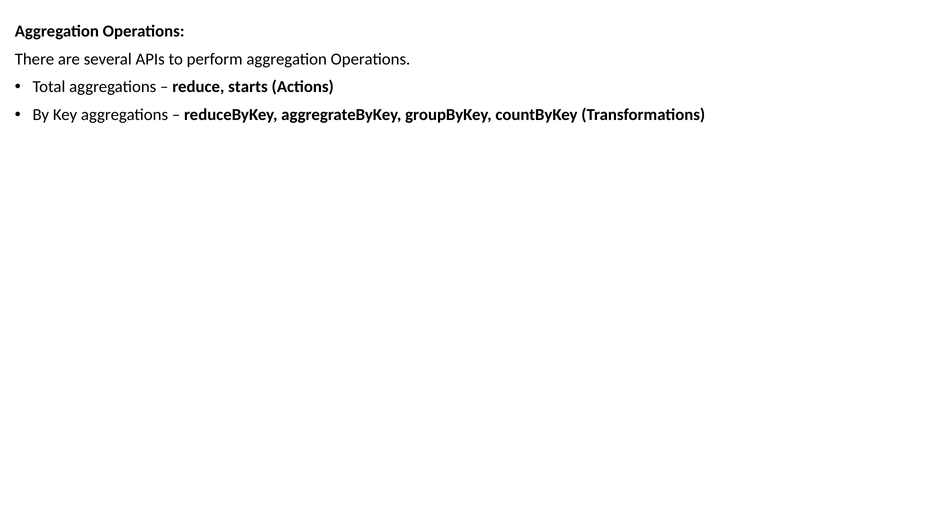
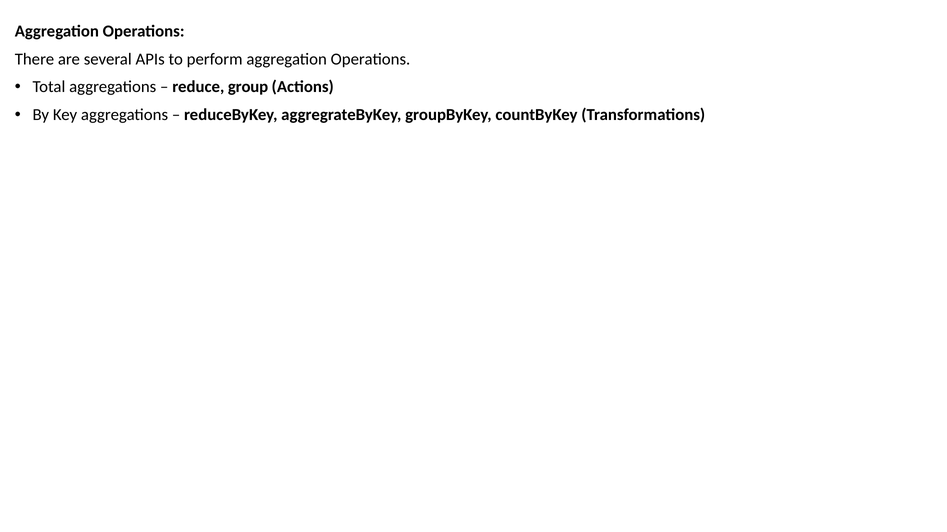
starts: starts -> group
